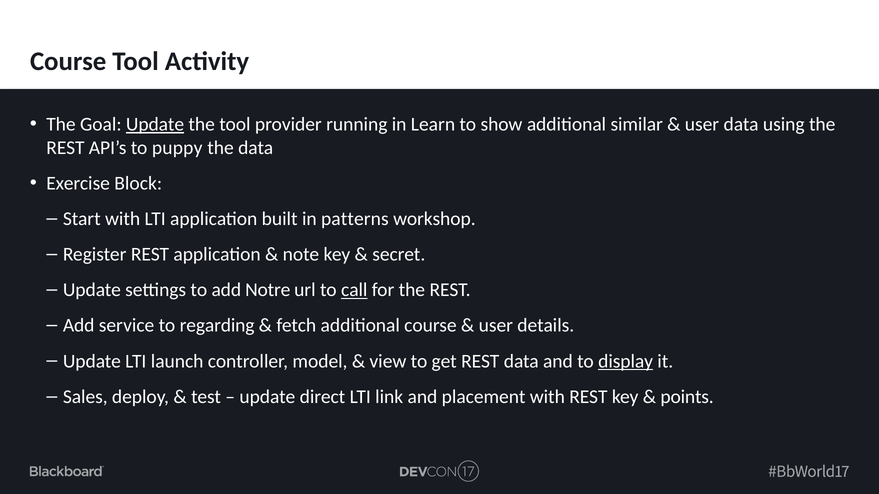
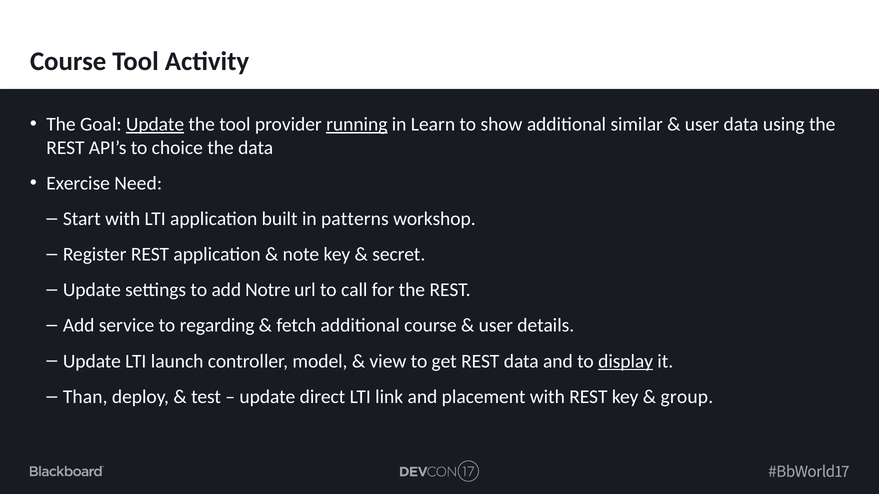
running underline: none -> present
puppy: puppy -> choice
Block: Block -> Need
call underline: present -> none
Sales: Sales -> Than
points: points -> group
